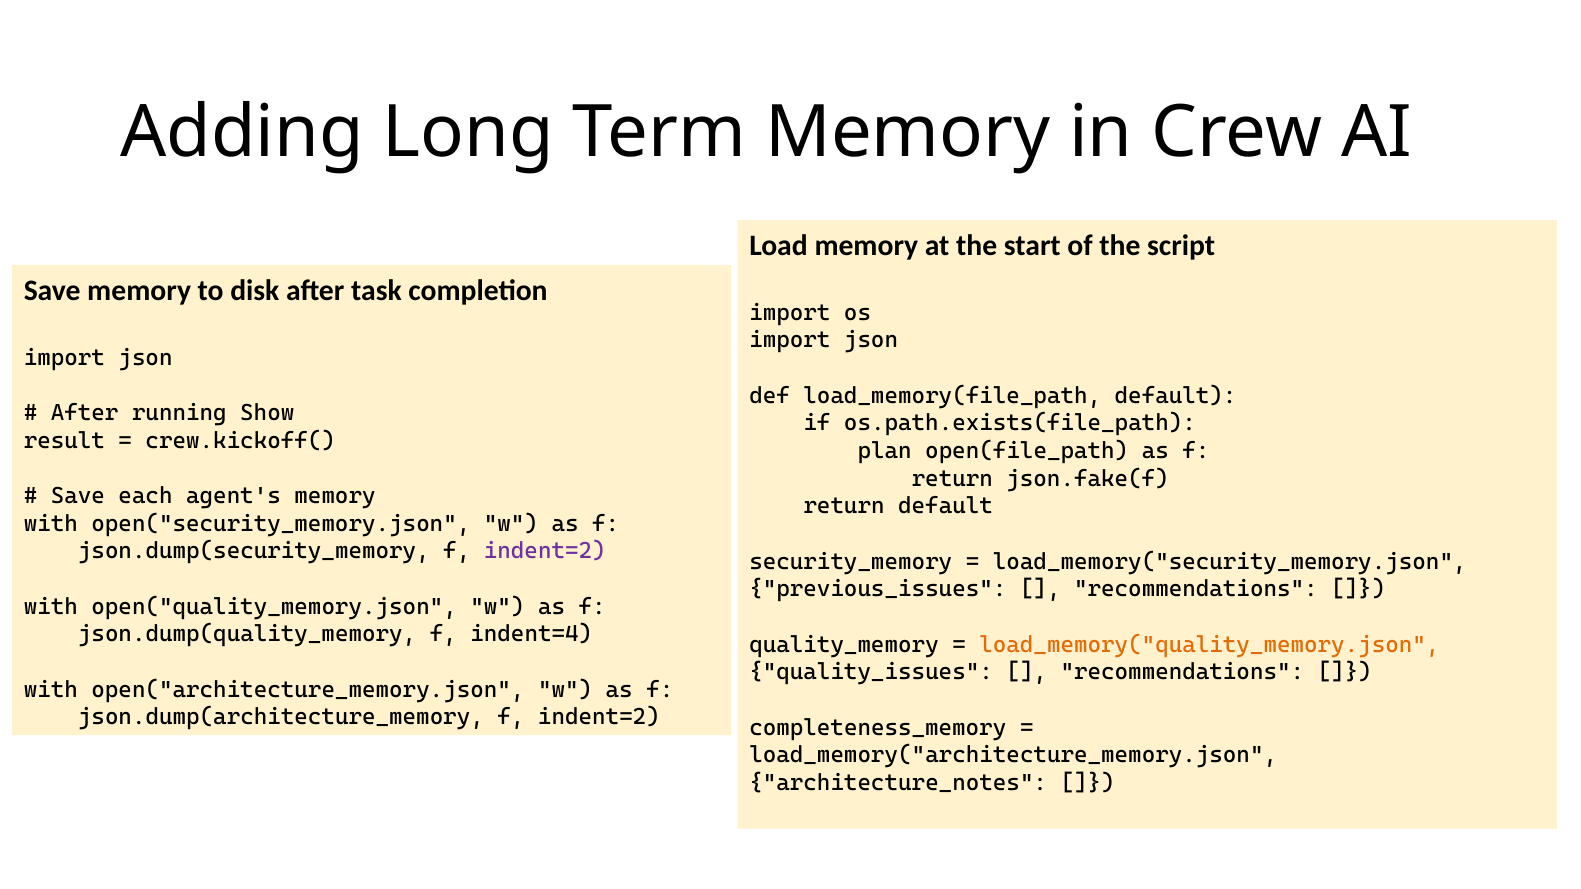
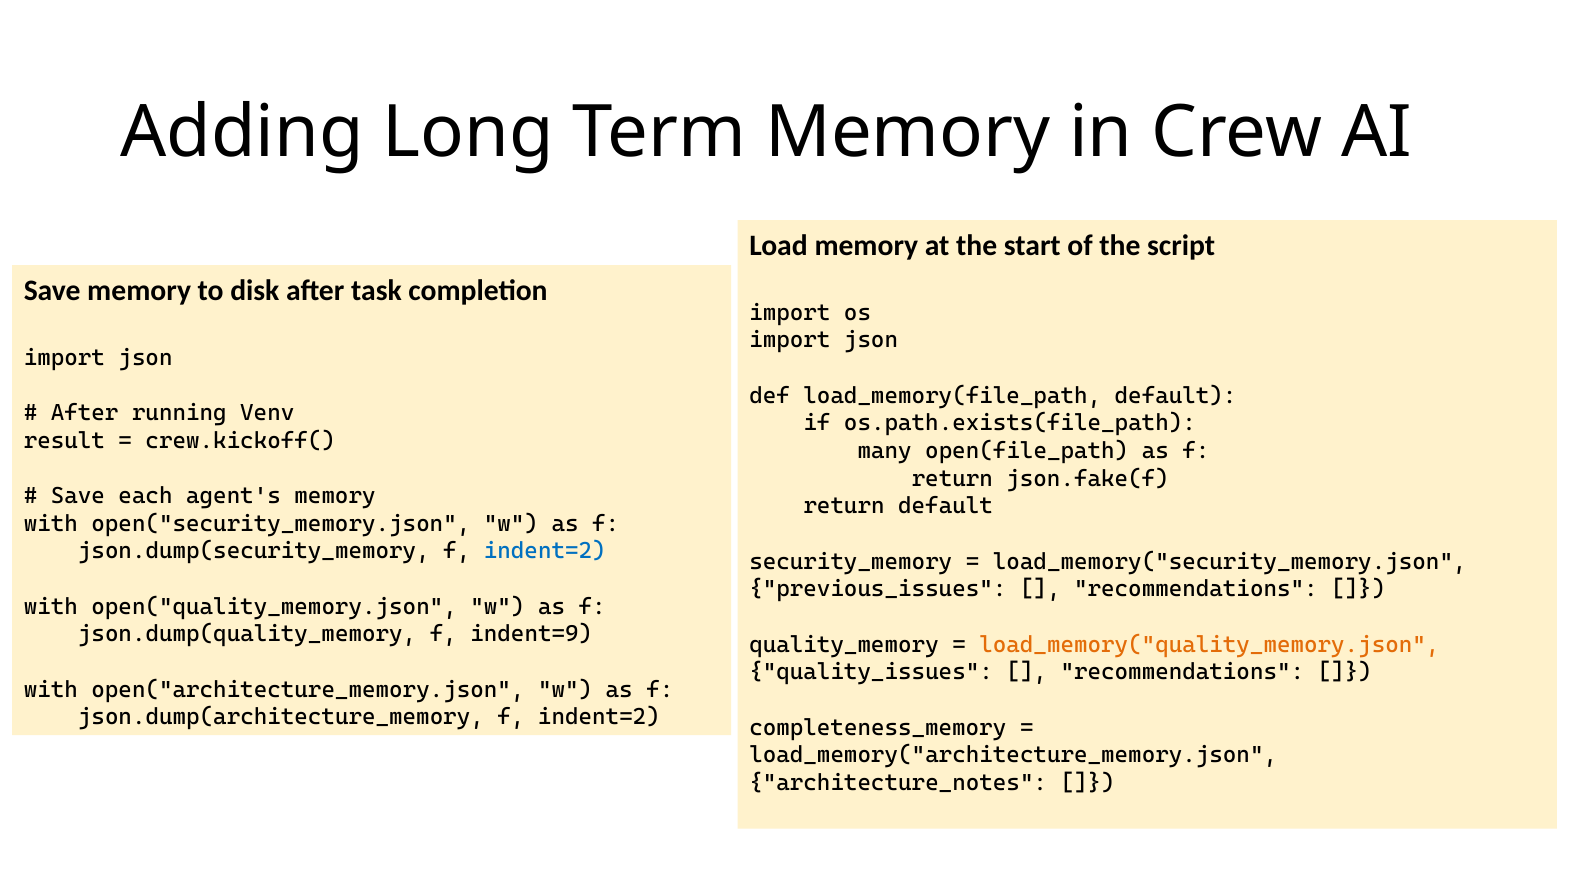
Show: Show -> Venv
plan: plan -> many
indent=2 at (545, 551) colour: purple -> blue
indent=4: indent=4 -> indent=9
